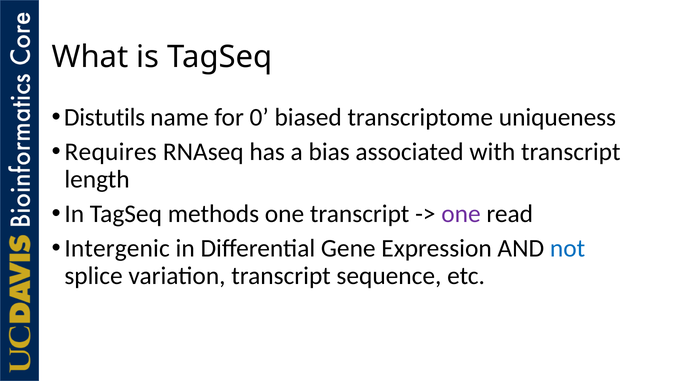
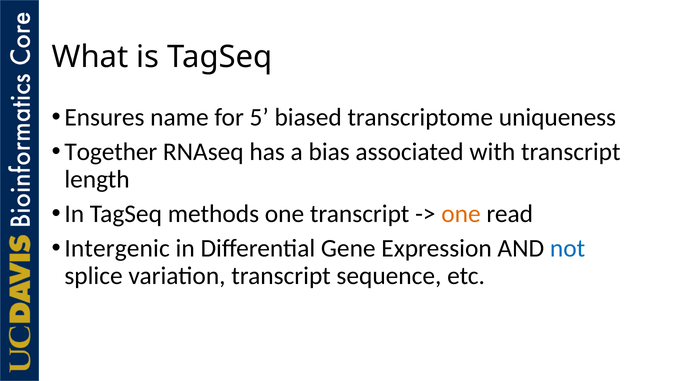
Distutils: Distutils -> Ensures
0: 0 -> 5
Requires: Requires -> Together
one at (461, 214) colour: purple -> orange
